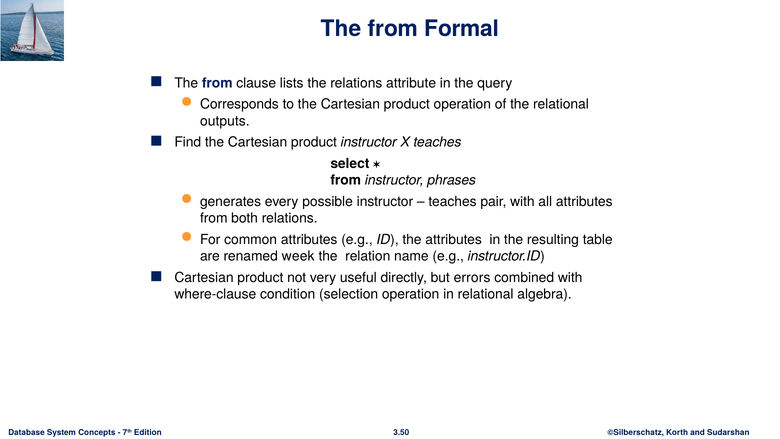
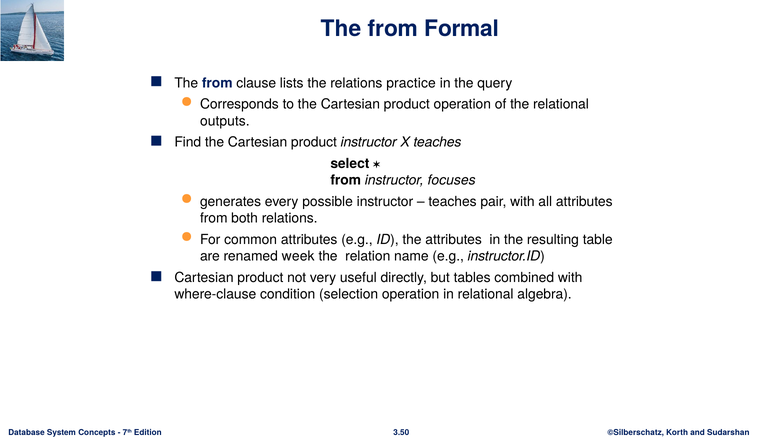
attribute: attribute -> practice
phrases: phrases -> focuses
errors: errors -> tables
